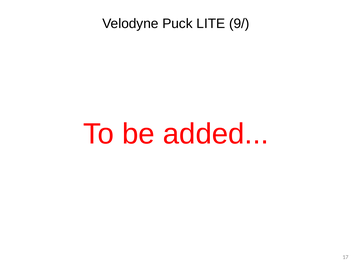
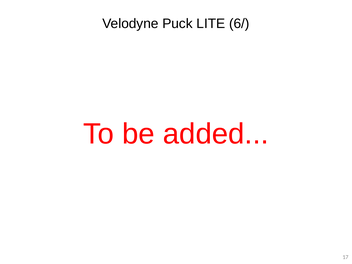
9/: 9/ -> 6/
